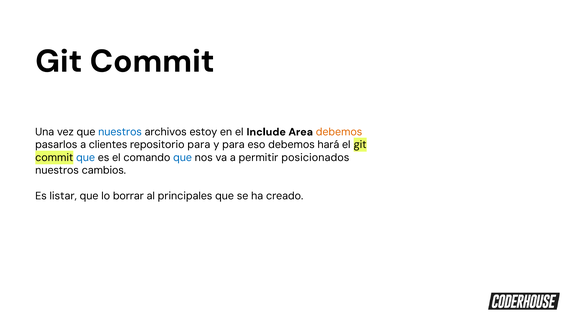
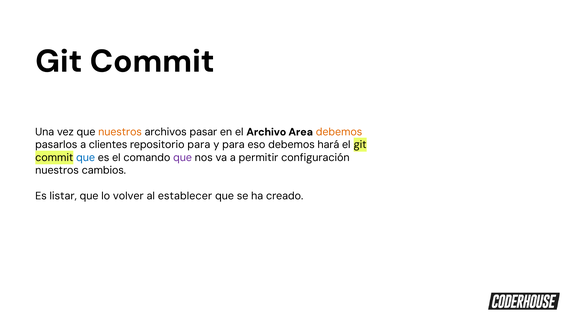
nuestros at (120, 132) colour: blue -> orange
estoy: estoy -> pasar
Include: Include -> Archivo
que at (183, 158) colour: blue -> purple
posicionados: posicionados -> configuración
borrar: borrar -> volver
principales: principales -> establecer
